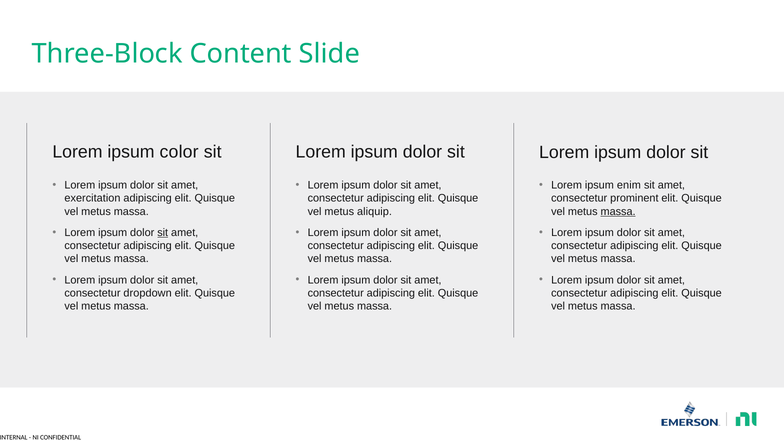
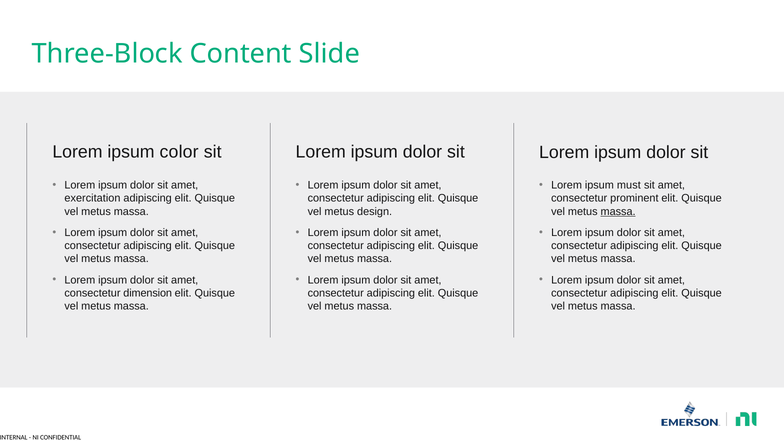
enim: enim -> must
aliquip: aliquip -> design
sit at (163, 233) underline: present -> none
dropdown: dropdown -> dimension
